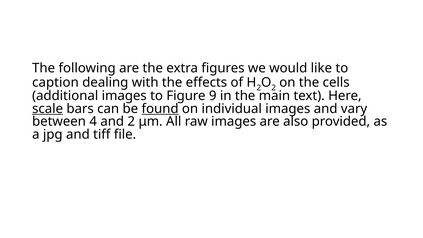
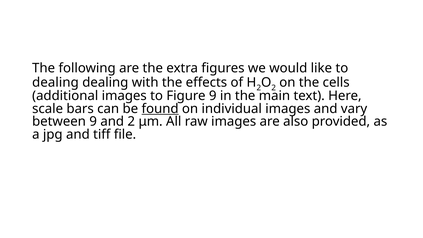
caption at (55, 83): caption -> dealing
scale underline: present -> none
between 4: 4 -> 9
